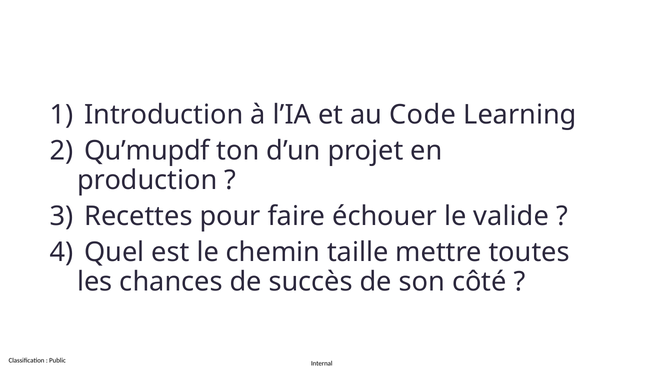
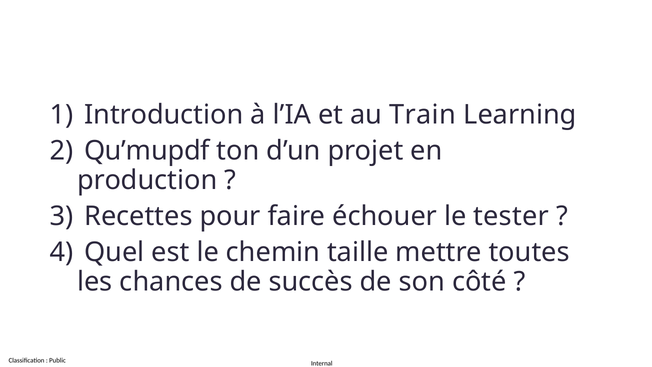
Code: Code -> Train
valide: valide -> tester
